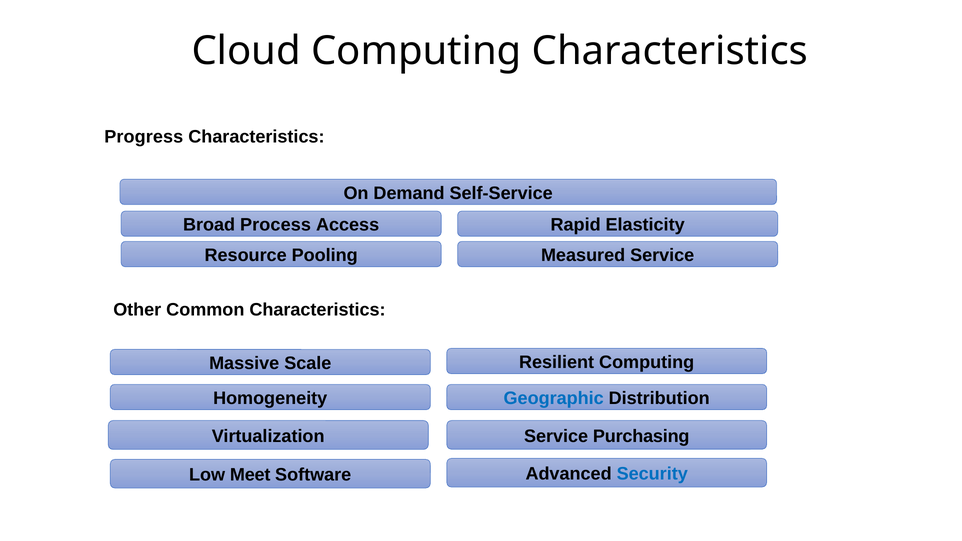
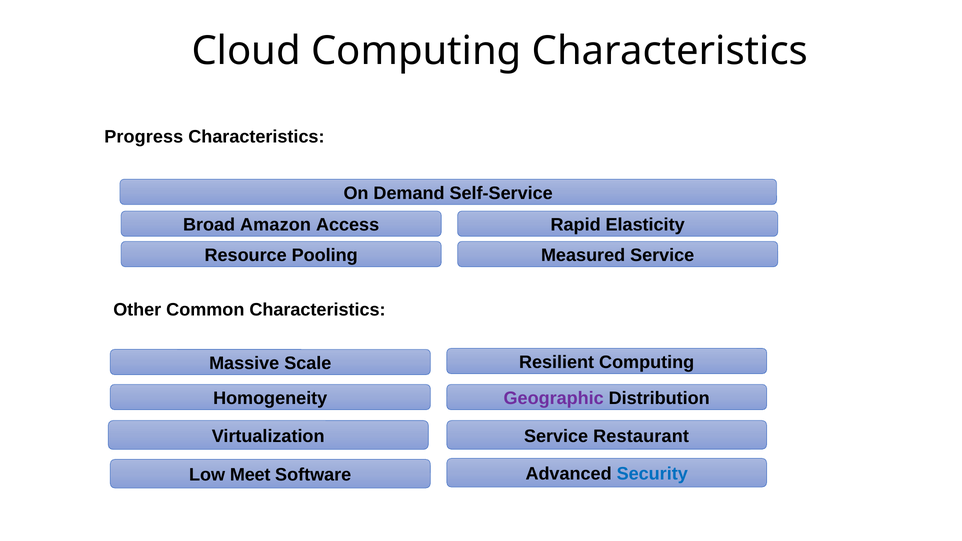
Process: Process -> Amazon
Geographic colour: blue -> purple
Purchasing: Purchasing -> Restaurant
